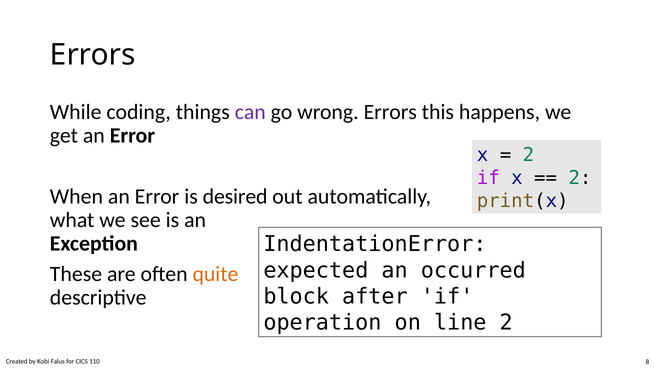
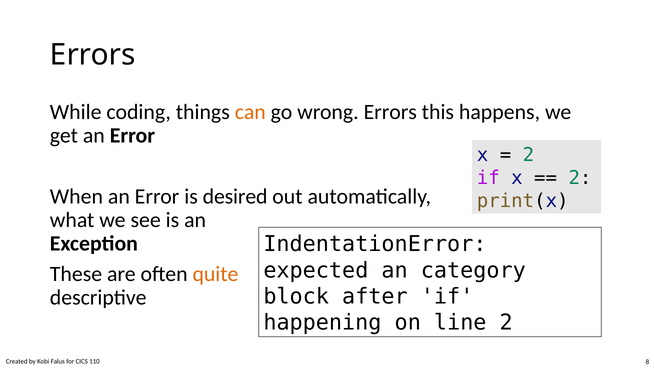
can colour: purple -> orange
occurred: occurred -> category
operation: operation -> happening
